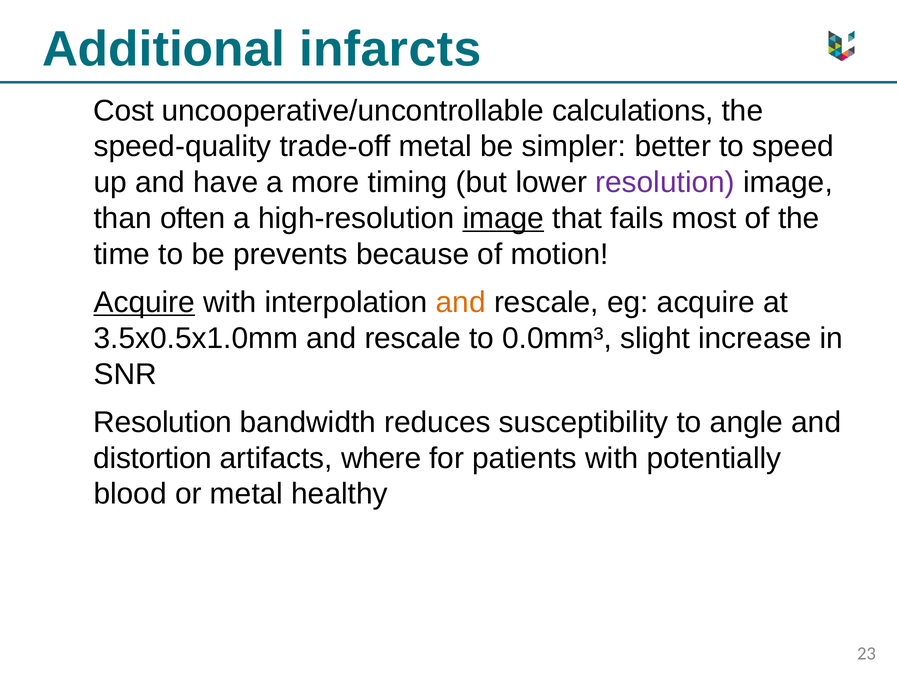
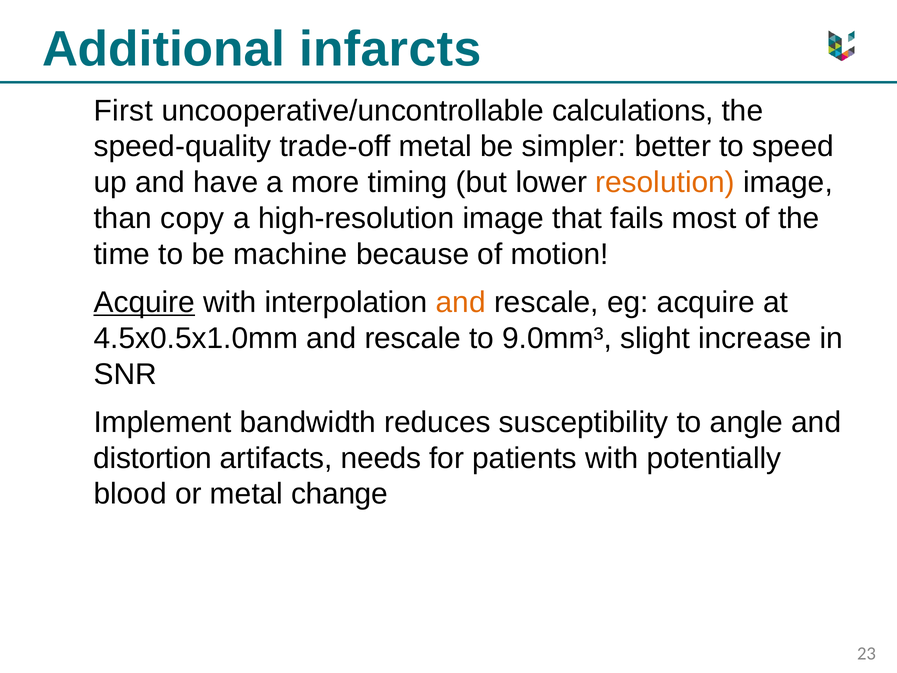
Cost: Cost -> First
resolution at (665, 182) colour: purple -> orange
often: often -> copy
image at (503, 218) underline: present -> none
prevents: prevents -> machine
3.5x0.5x1.0mm: 3.5x0.5x1.0mm -> 4.5x0.5x1.0mm
0.0mm³: 0.0mm³ -> 9.0mm³
Resolution at (163, 422): Resolution -> Implement
where: where -> needs
healthy: healthy -> change
